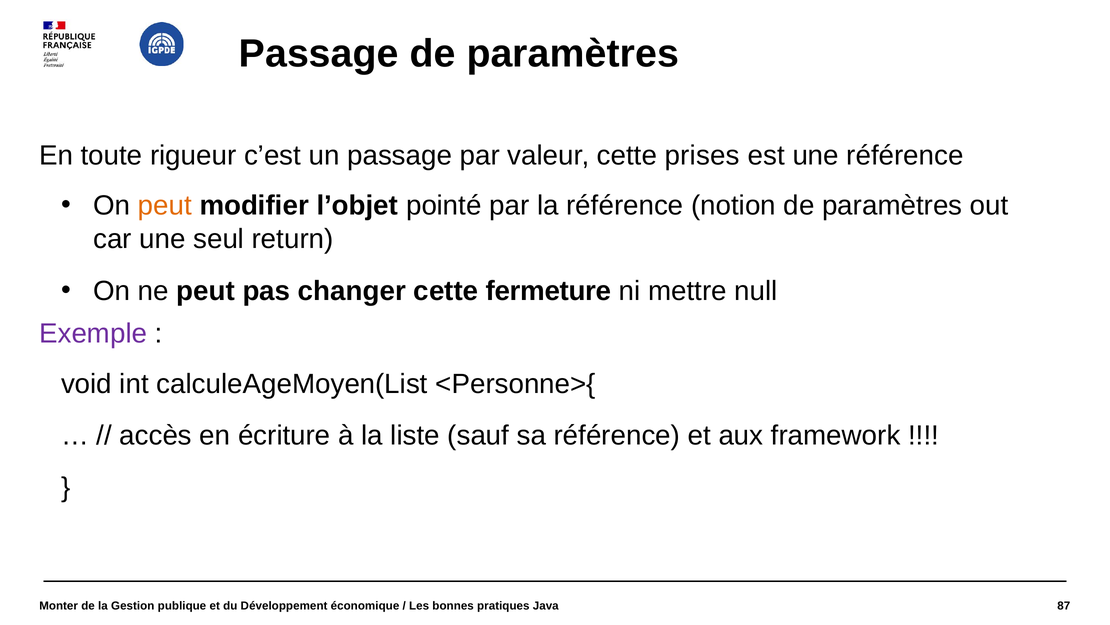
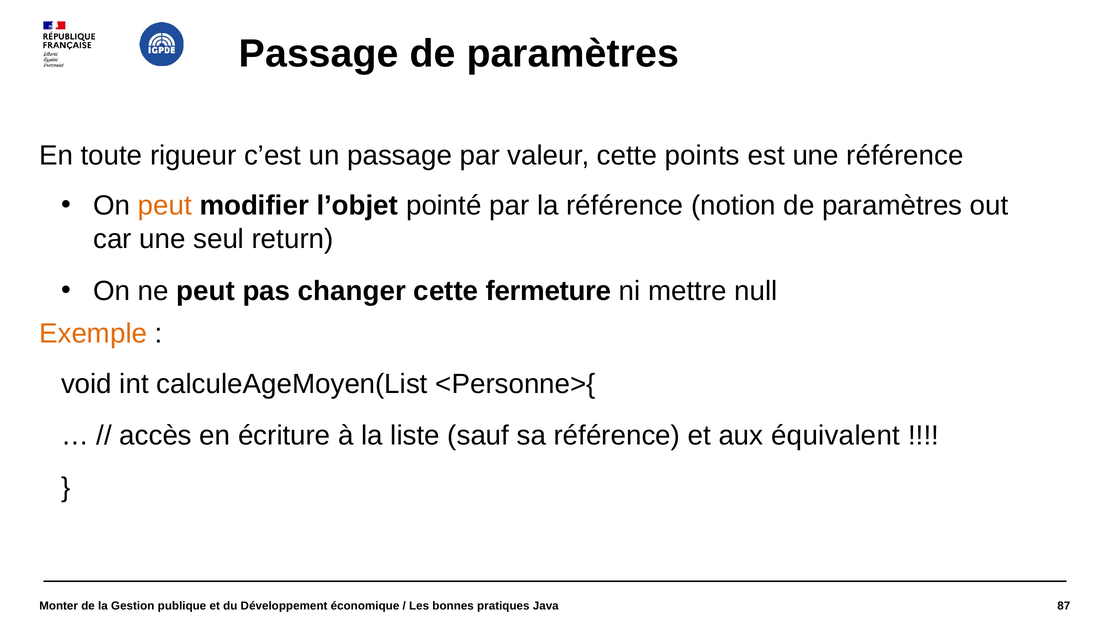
prises: prises -> points
Exemple colour: purple -> orange
framework: framework -> équivalent
